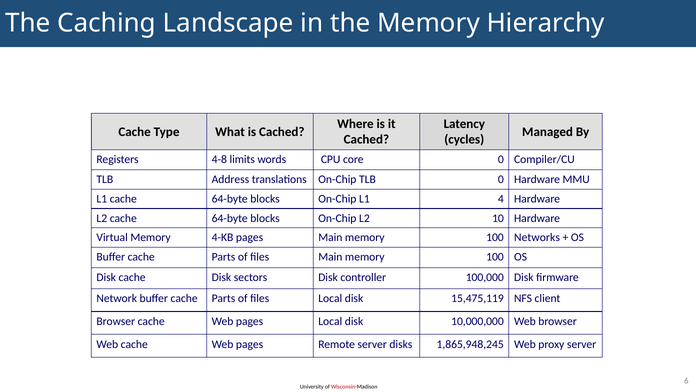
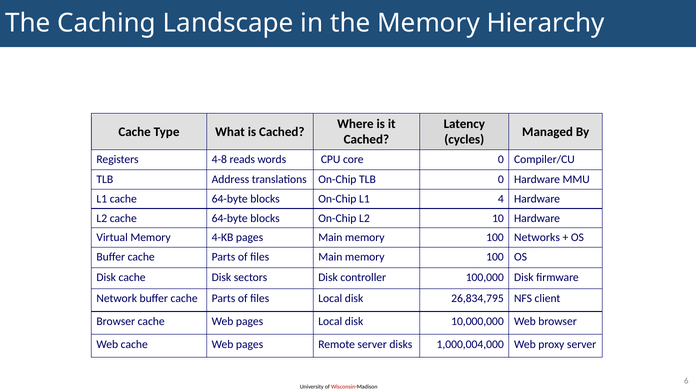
limits: limits -> reads
15,475,119: 15,475,119 -> 26,834,795
1,865,948,245: 1,865,948,245 -> 1,000,004,000
